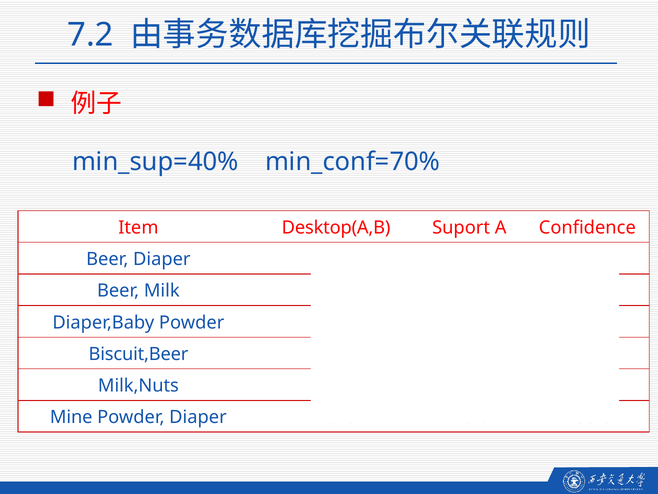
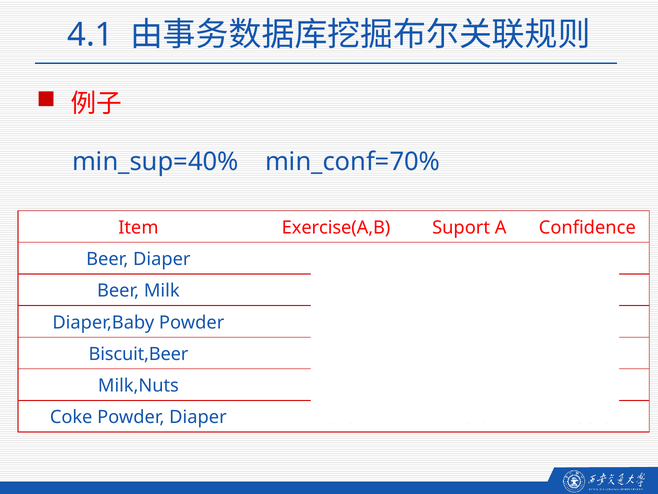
7.2: 7.2 -> 4.1
Desktop(A,B: Desktop(A,B -> Exercise(A,B
Mine: Mine -> Coke
